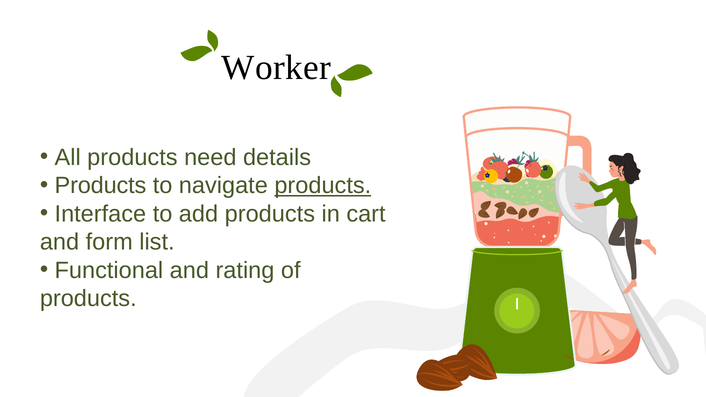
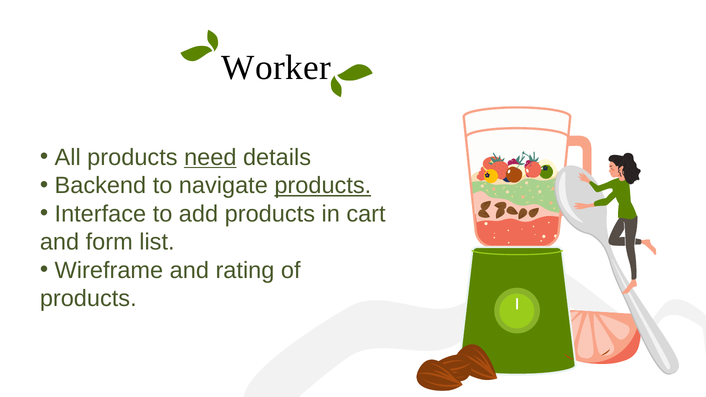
need underline: none -> present
Products at (100, 186): Products -> Backend
Functional: Functional -> Wireframe
